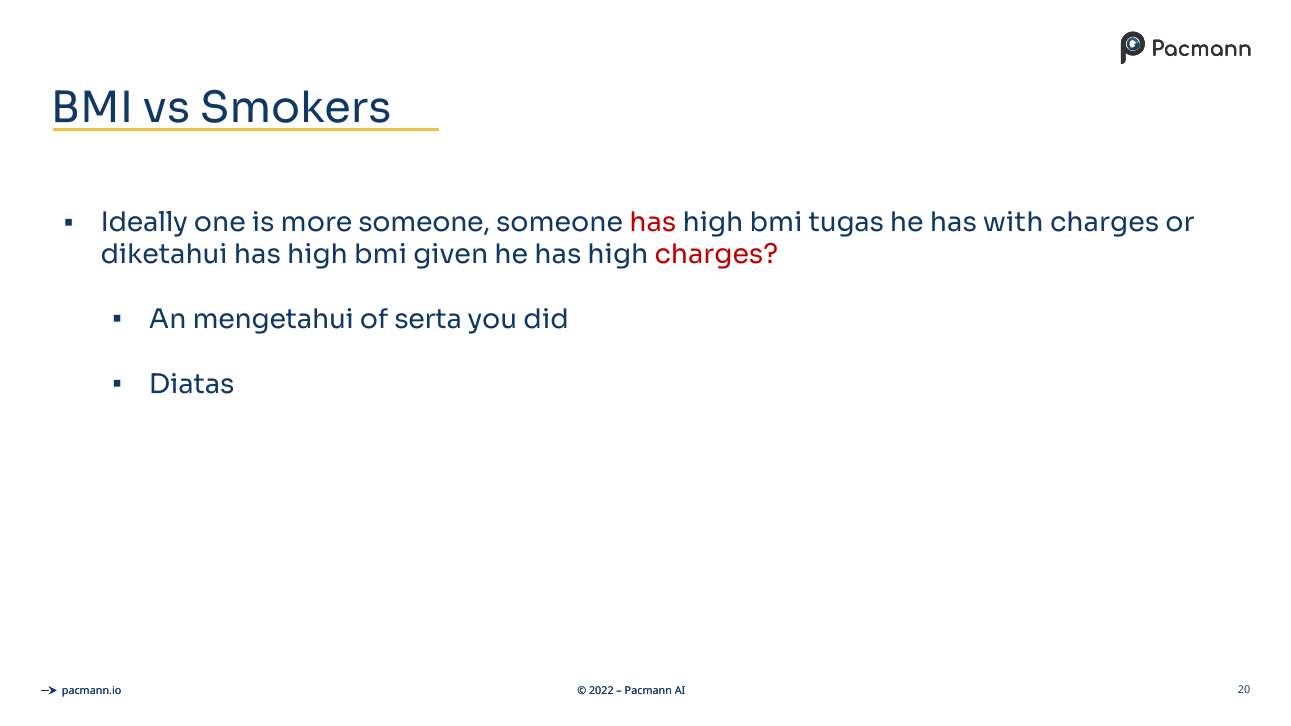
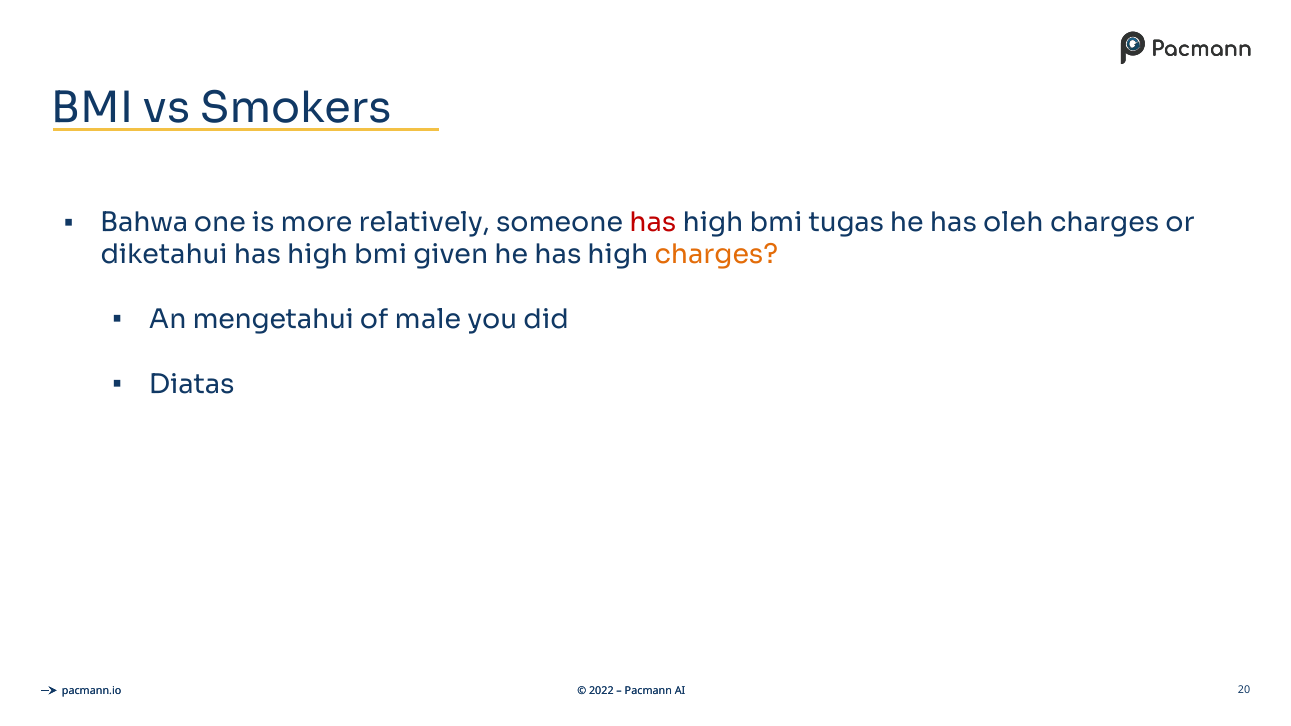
Ideally: Ideally -> Bahwa
more someone: someone -> relatively
with: with -> oleh
charges at (716, 255) colour: red -> orange
serta: serta -> male
